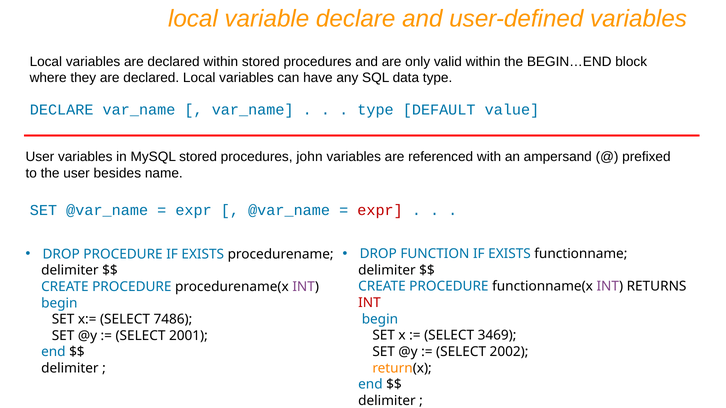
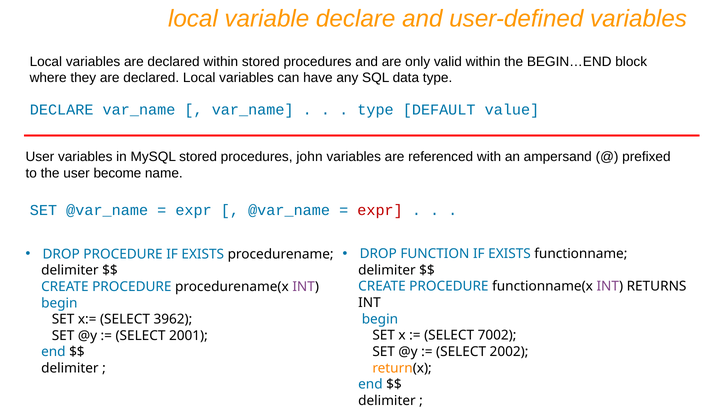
besides: besides -> become
INT at (369, 303) colour: red -> black
7486: 7486 -> 3962
3469: 3469 -> 7002
